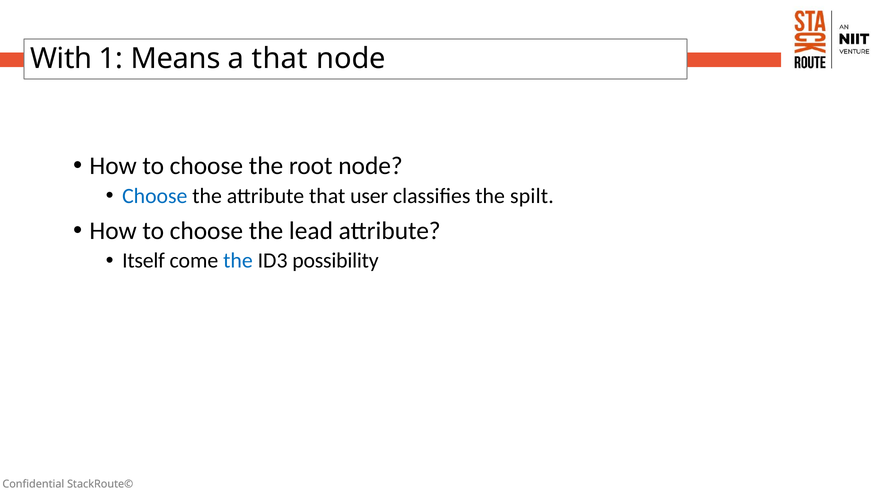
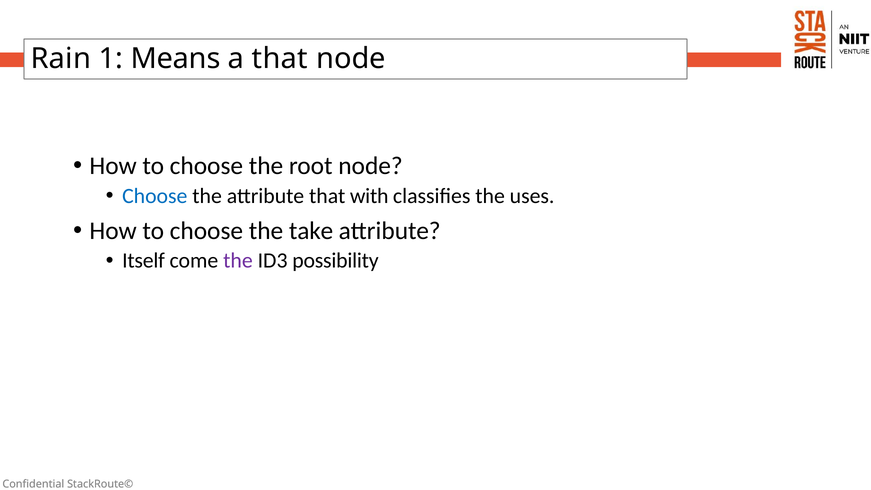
With: With -> Rain
user: user -> with
spilt: spilt -> uses
lead: lead -> take
the at (238, 261) colour: blue -> purple
